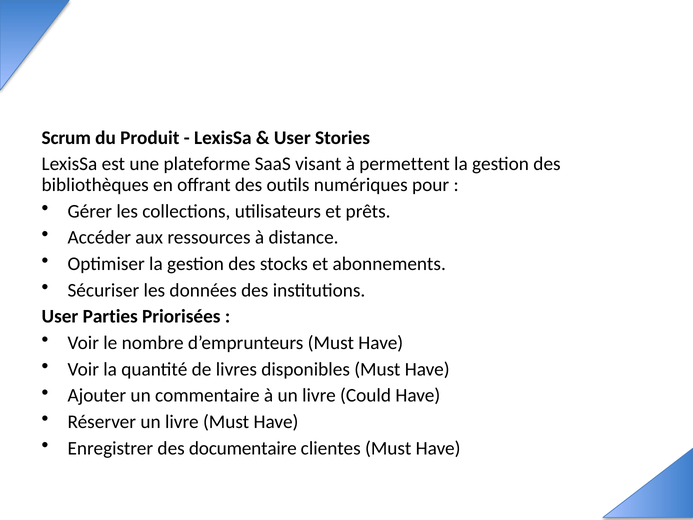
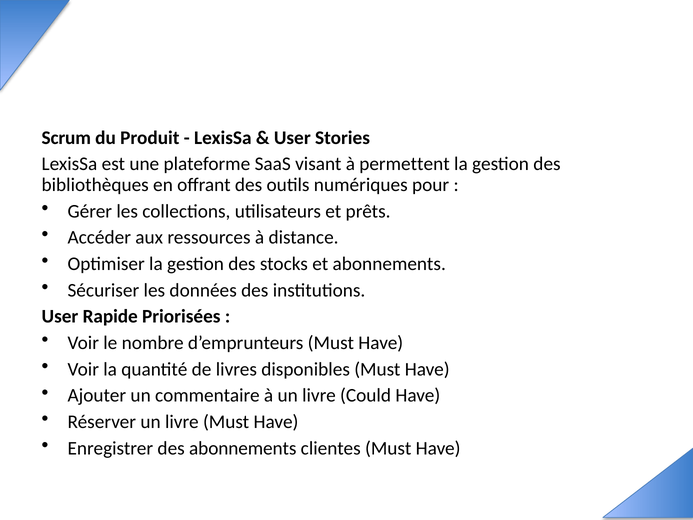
Parties: Parties -> Rapide
des documentaire: documentaire -> abonnements
